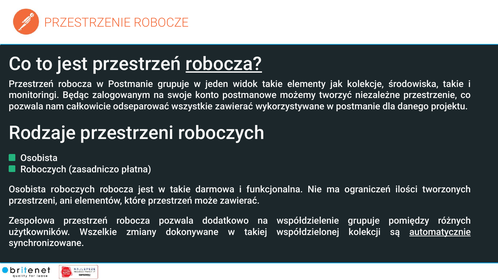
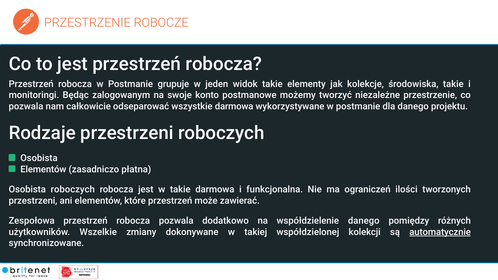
robocza at (224, 64) underline: present -> none
wszystkie zawierać: zawierać -> darmowa
Roboczych at (43, 169): Roboczych -> Elementów
współdzielenie grupuje: grupuje -> danego
